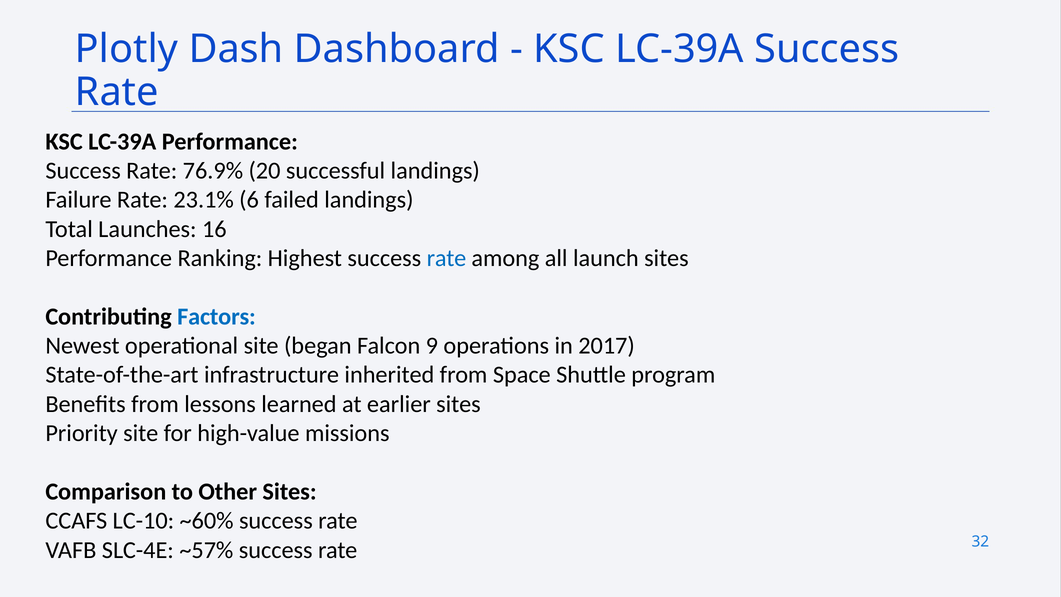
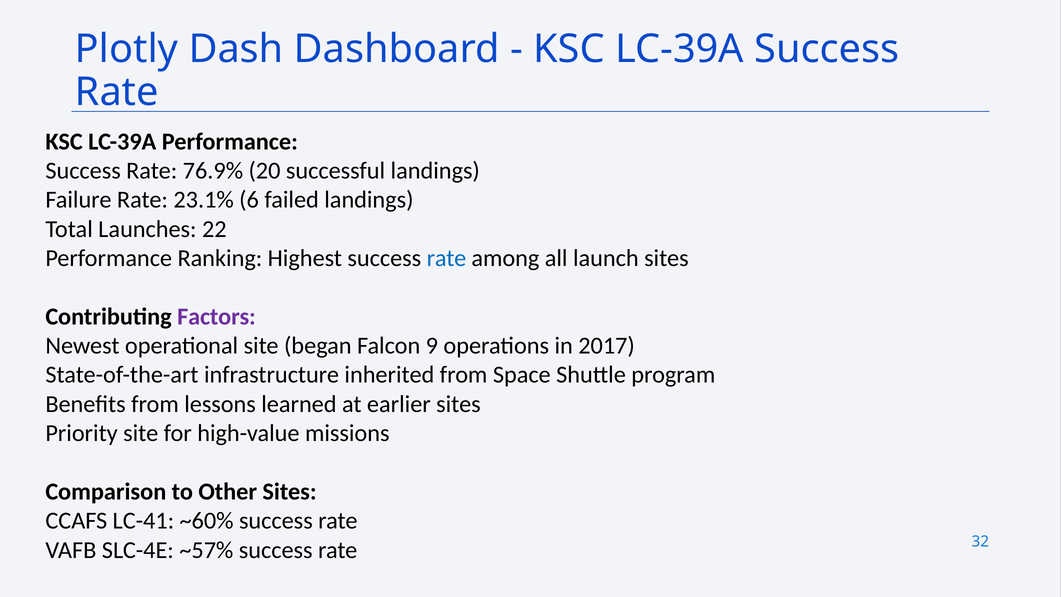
16: 16 -> 22
Factors colour: blue -> purple
LC-10: LC-10 -> LC-41
